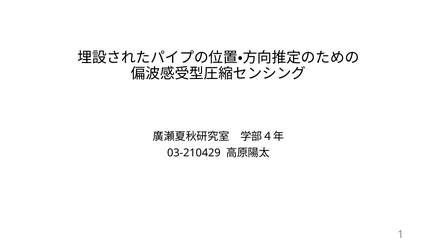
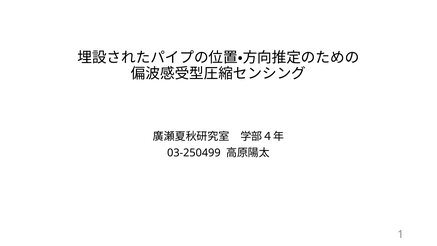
03-210429: 03-210429 -> 03-250499
